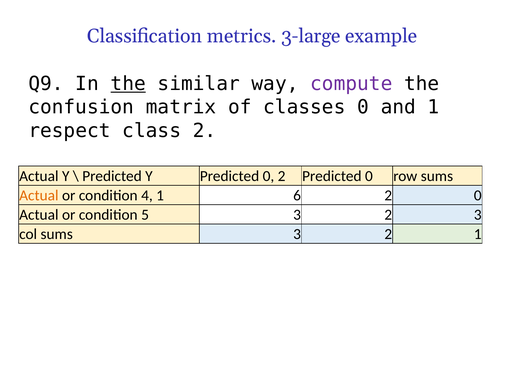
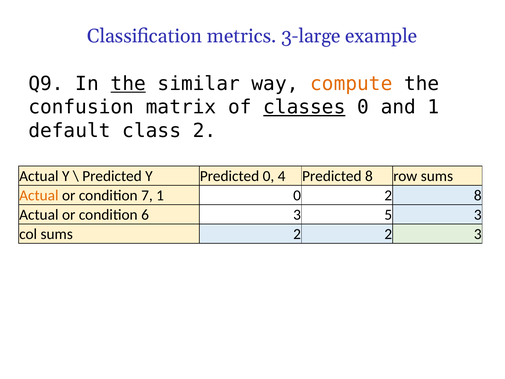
compute colour: purple -> orange
classes underline: none -> present
respect: respect -> default
0 2: 2 -> 4
0 at (369, 176): 0 -> 8
4: 4 -> 7
1 6: 6 -> 0
2 0: 0 -> 8
5: 5 -> 6
2 at (388, 215): 2 -> 5
sums 3: 3 -> 2
2 1: 1 -> 3
